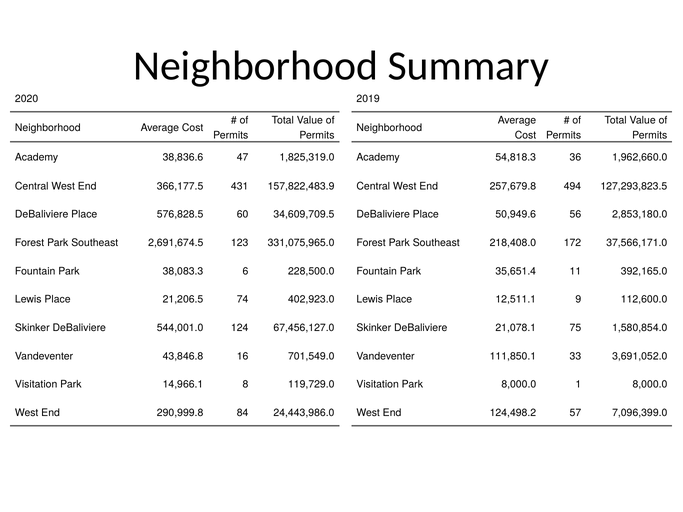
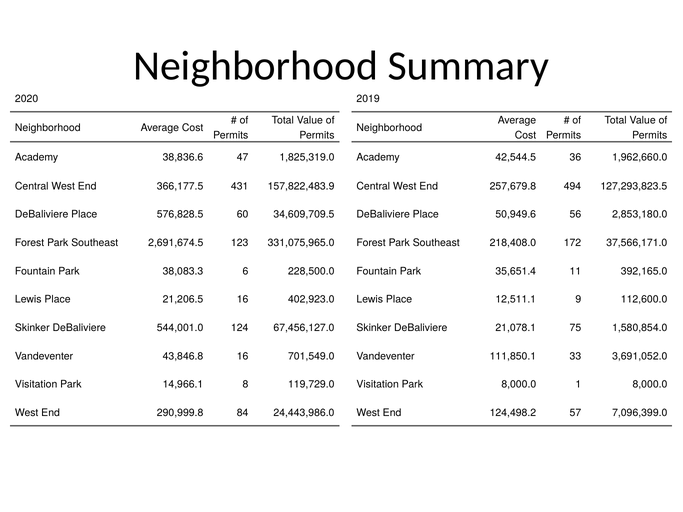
54,818.3: 54,818.3 -> 42,544.5
21,206.5 74: 74 -> 16
